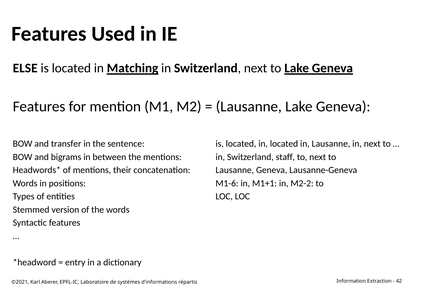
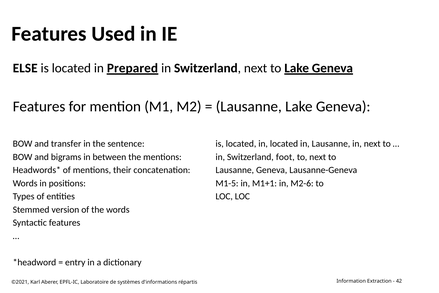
Matching: Matching -> Prepared
staff: staff -> foot
M1-6: M1-6 -> M1-5
M2-2: M2-2 -> M2-6
